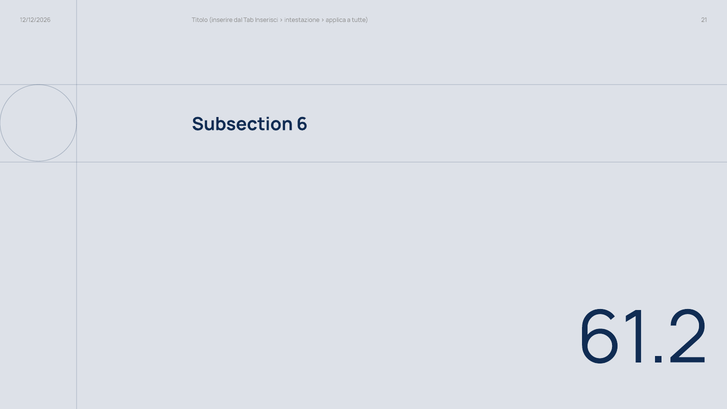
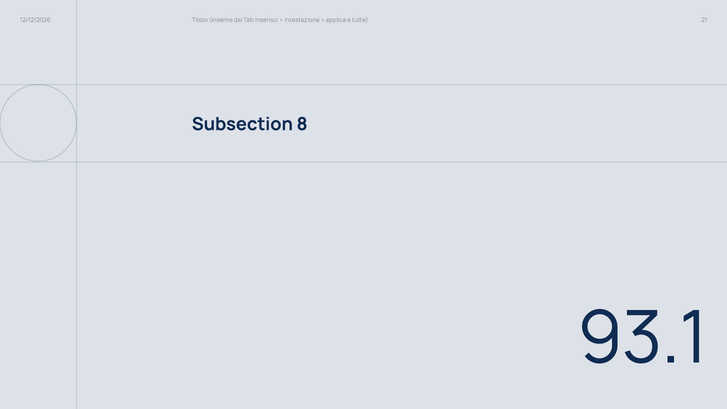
6: 6 -> 8
61.2: 61.2 -> 93.1
